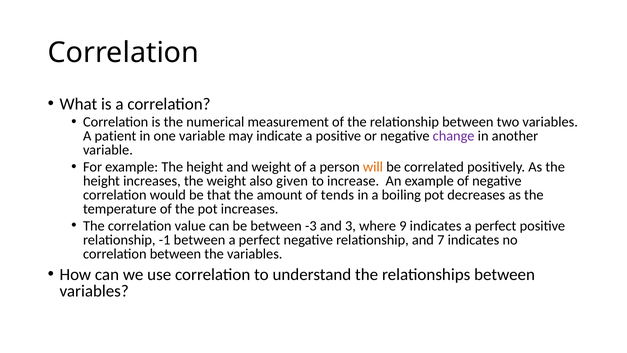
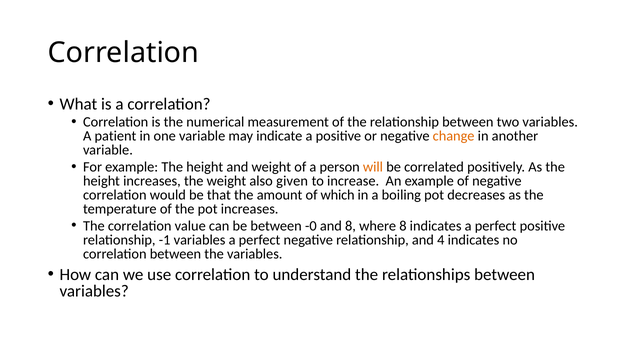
change colour: purple -> orange
tends: tends -> which
-3: -3 -> -0
and 3: 3 -> 8
where 9: 9 -> 8
-1 between: between -> variables
7: 7 -> 4
